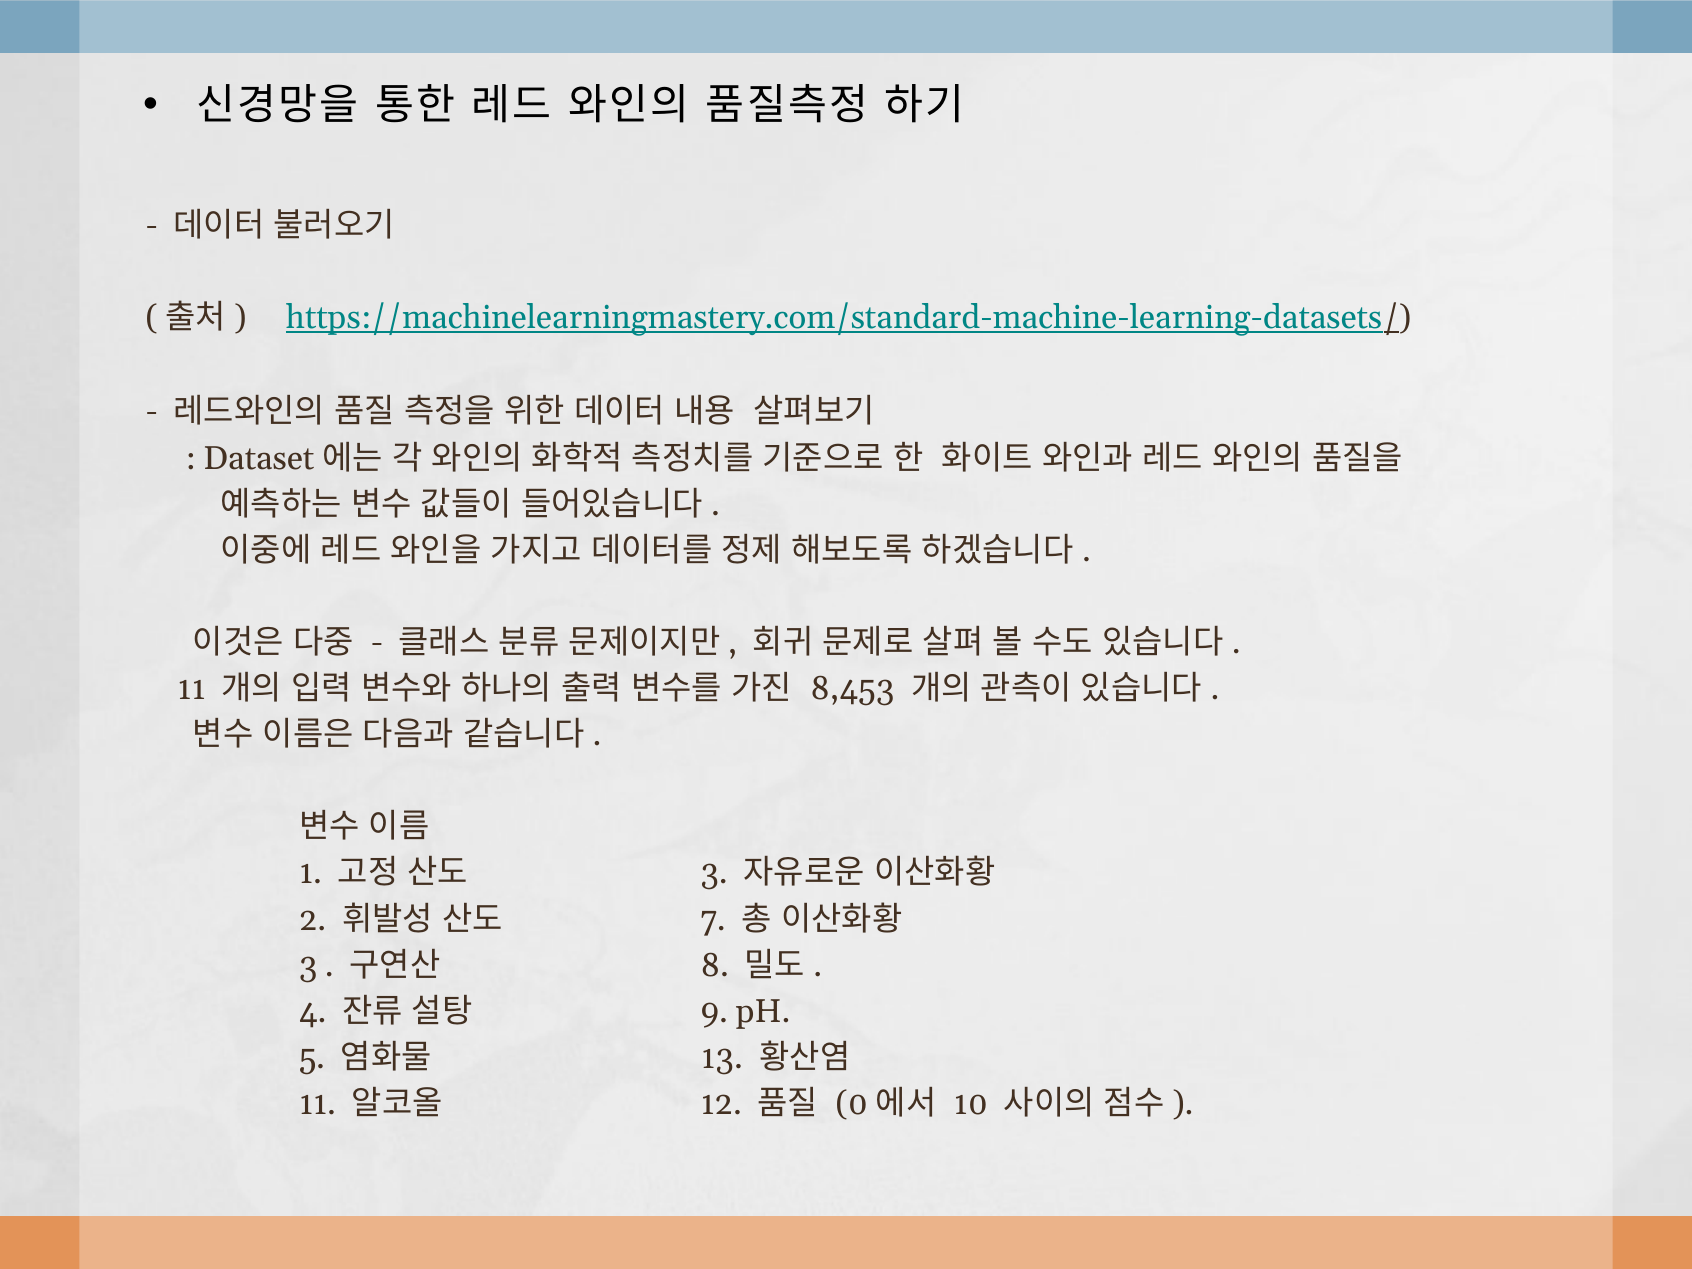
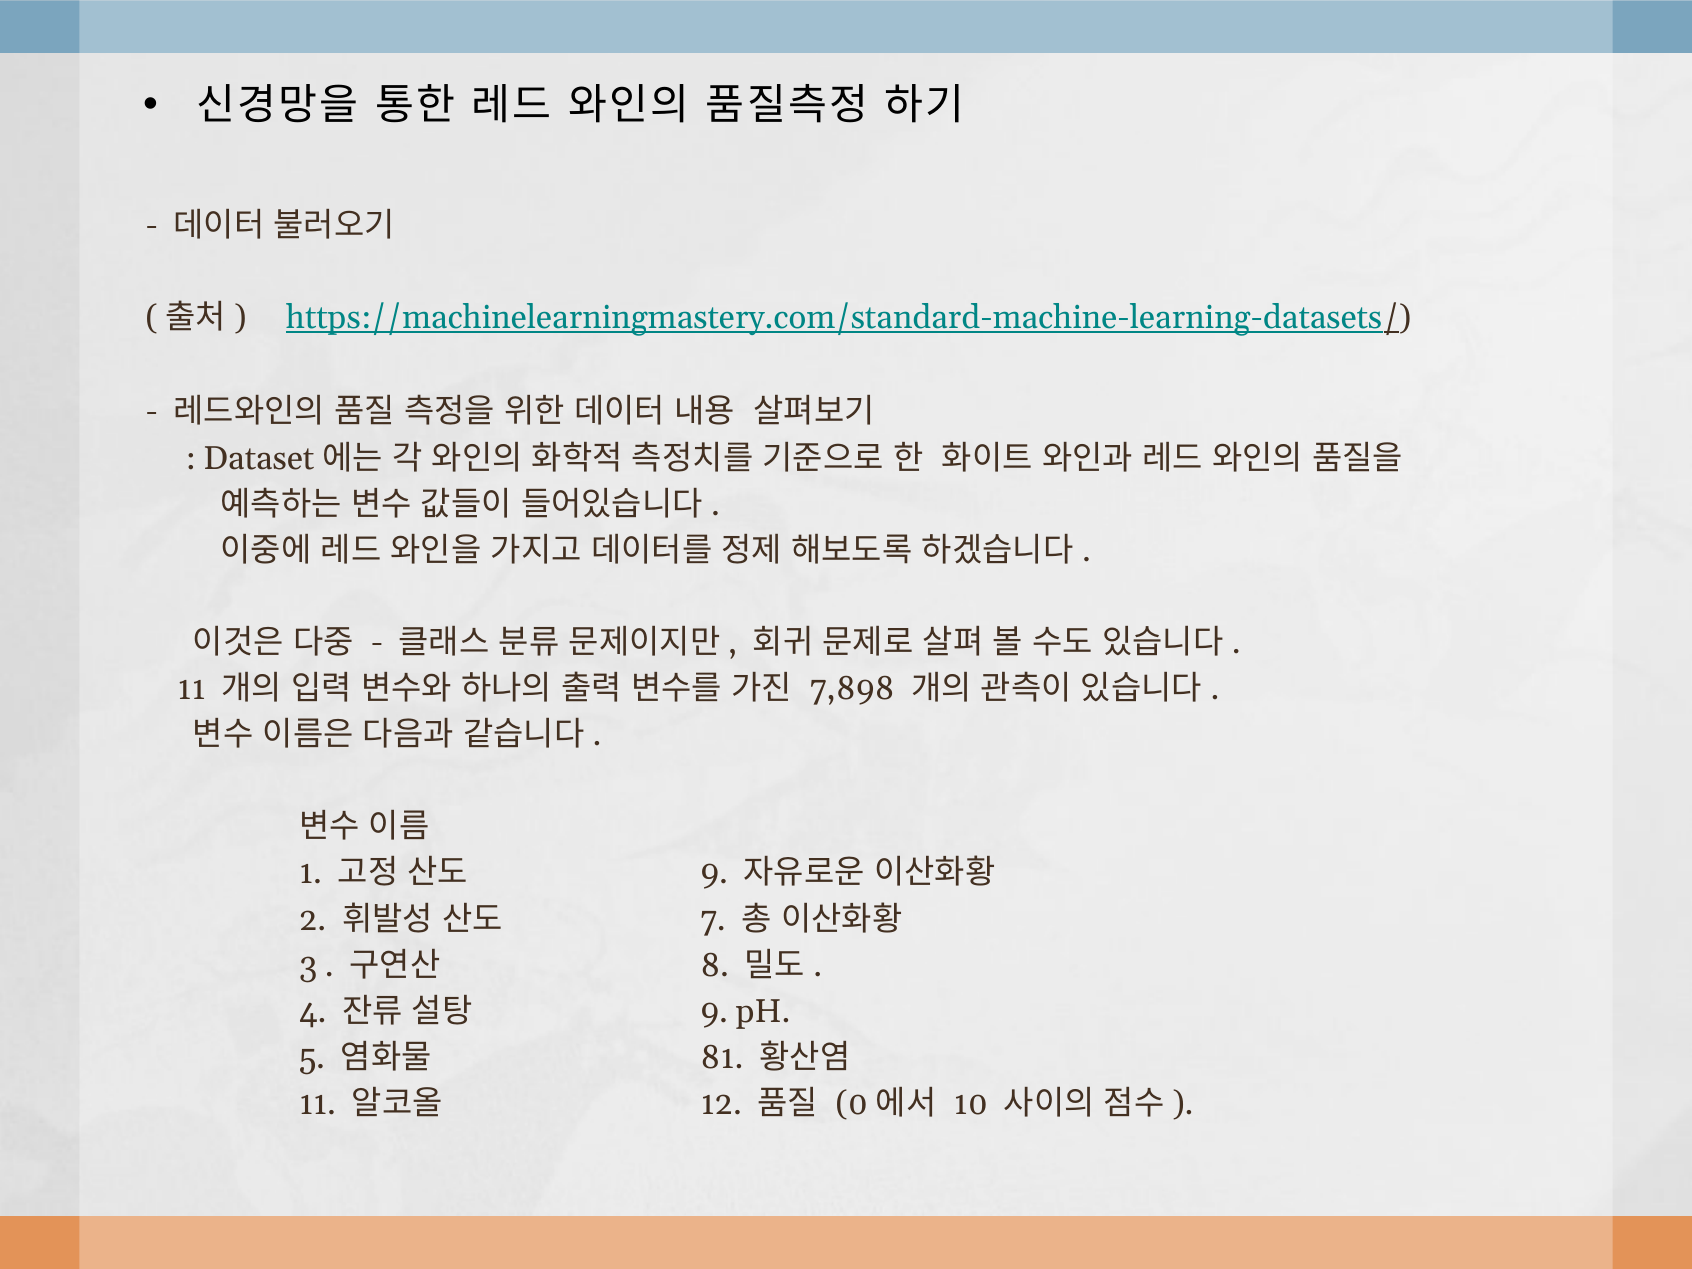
8,453: 8,453 -> 7,898
3 at (714, 873): 3 -> 9
13: 13 -> 81
